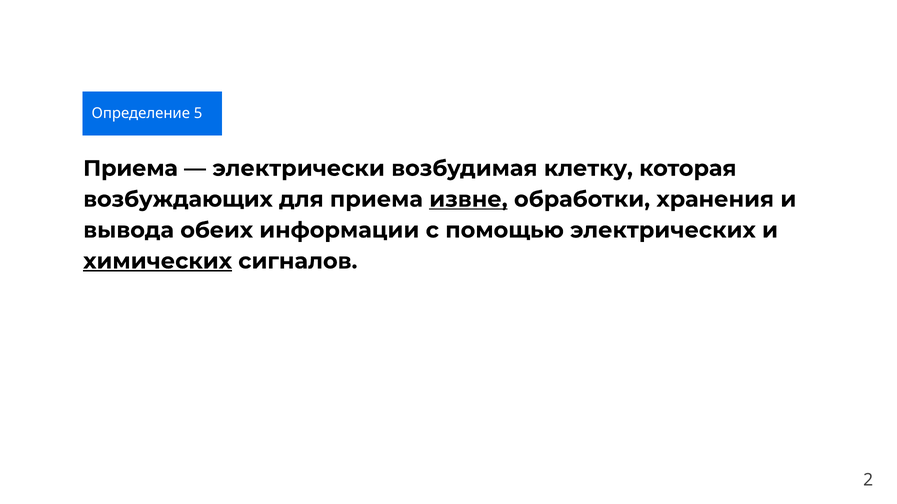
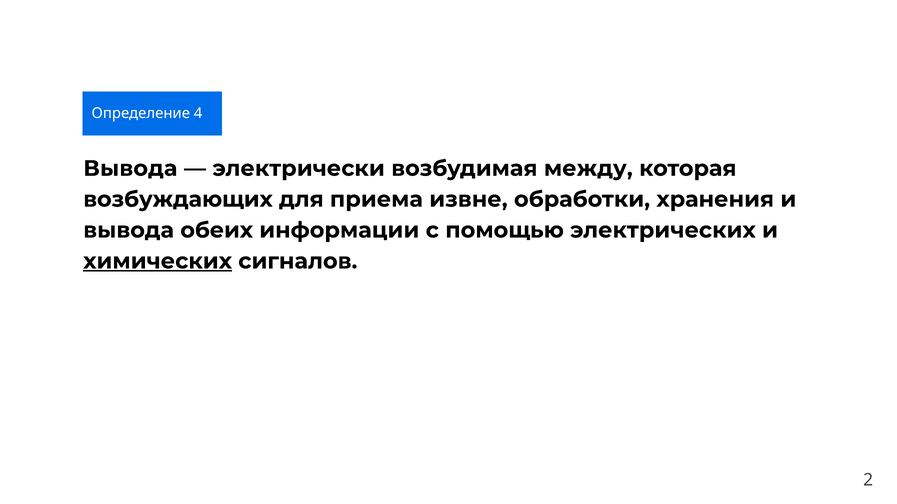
5: 5 -> 4
Приема at (130, 169): Приема -> Вывода
клетку: клетку -> между
извне underline: present -> none
